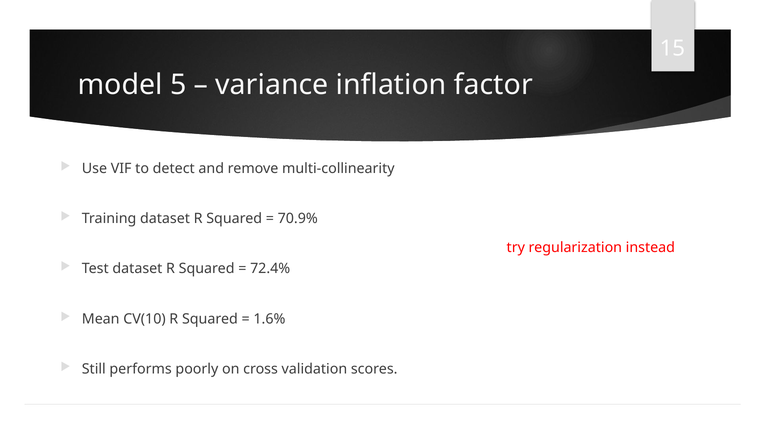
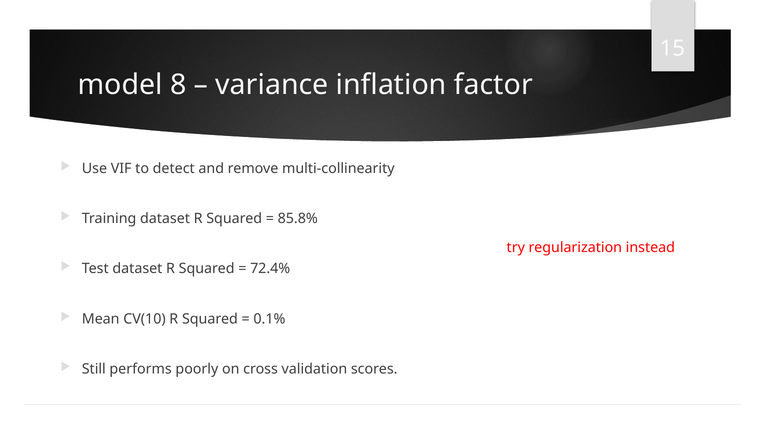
5: 5 -> 8
70.9%: 70.9% -> 85.8%
1.6%: 1.6% -> 0.1%
